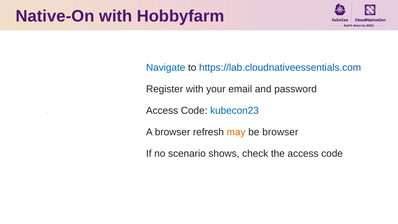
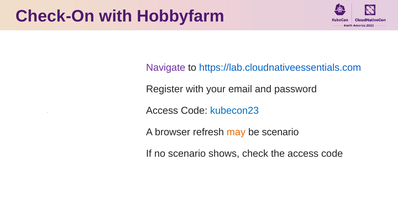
Native-On: Native-On -> Check-On
Navigate colour: blue -> purple
be browser: browser -> scenario
